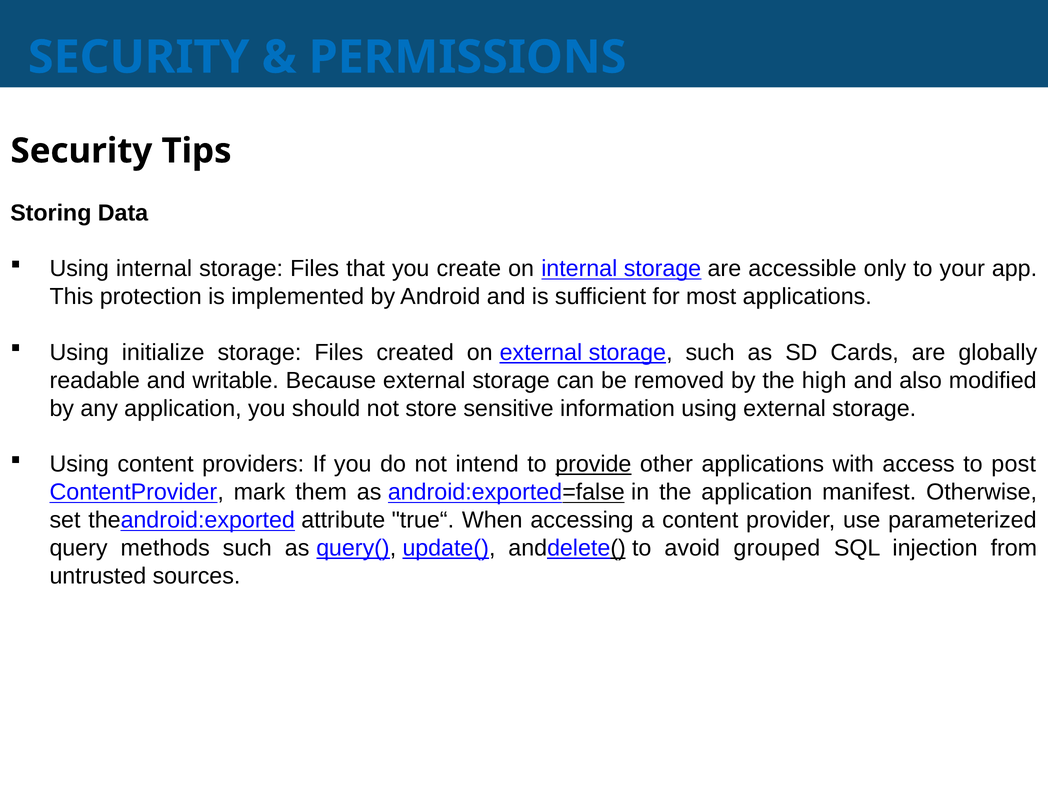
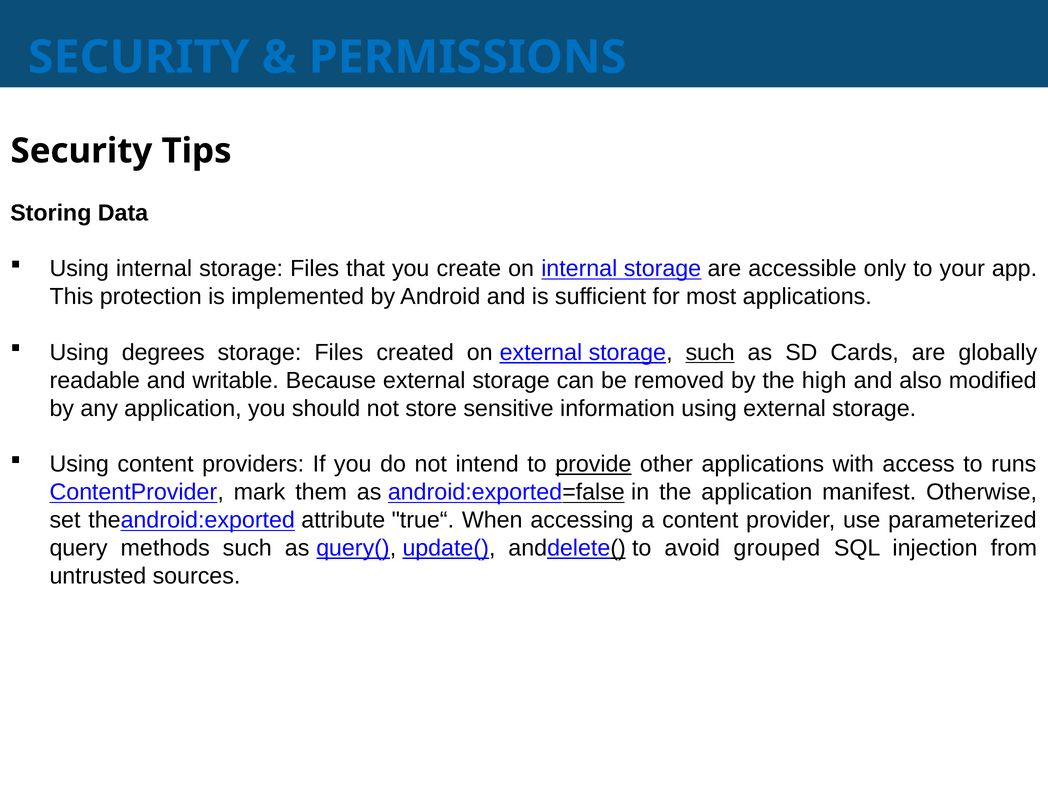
initialize: initialize -> degrees
such at (710, 353) underline: none -> present
post: post -> runs
